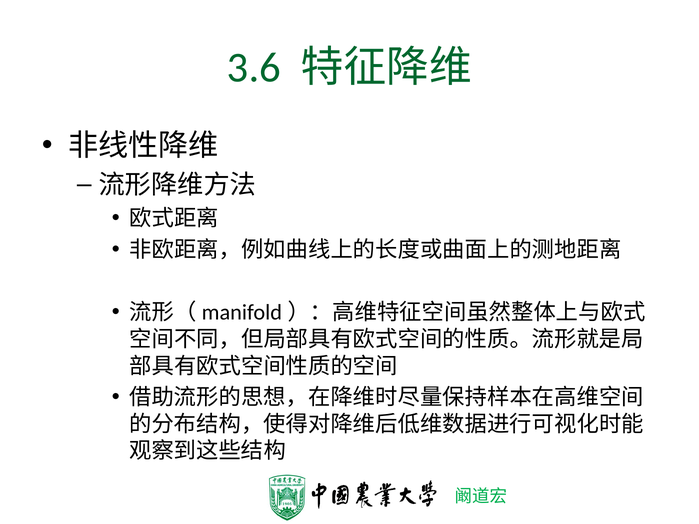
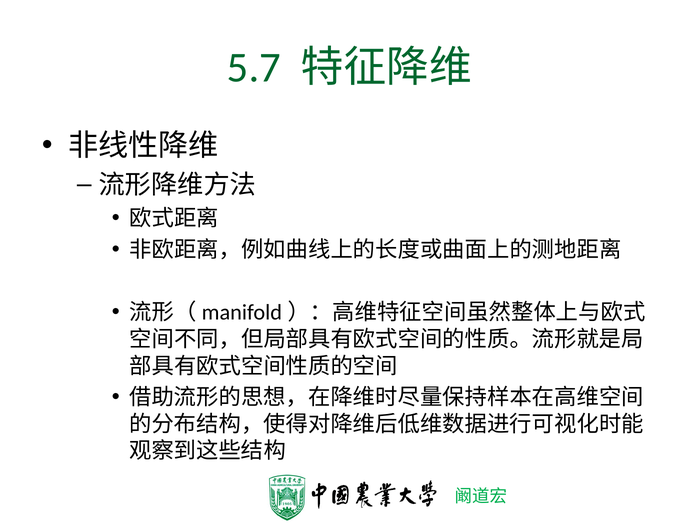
3.6: 3.6 -> 5.7
